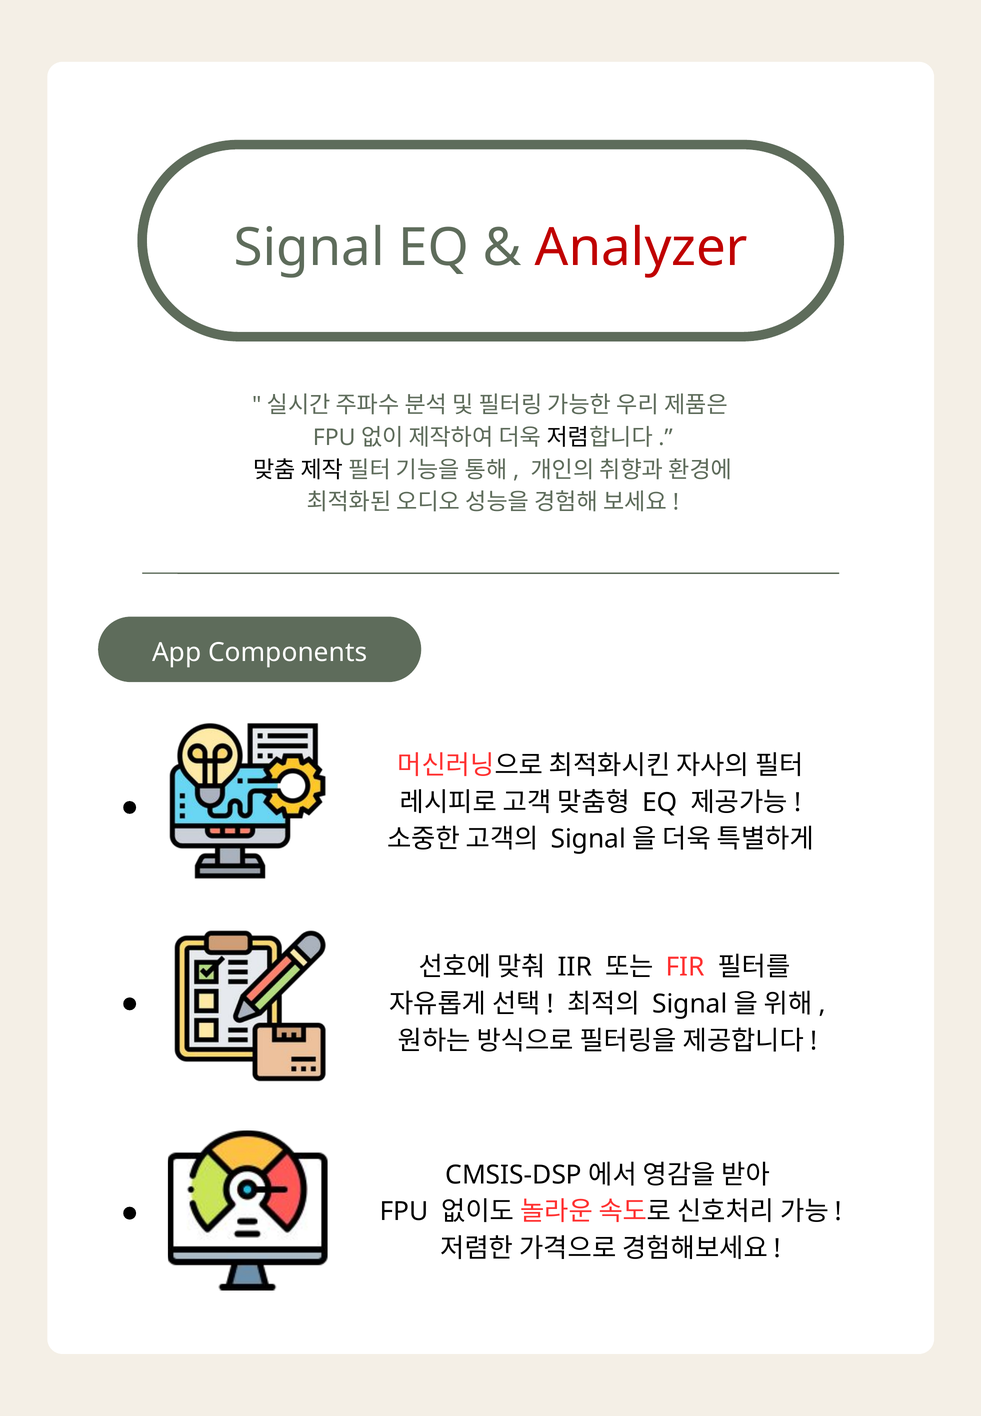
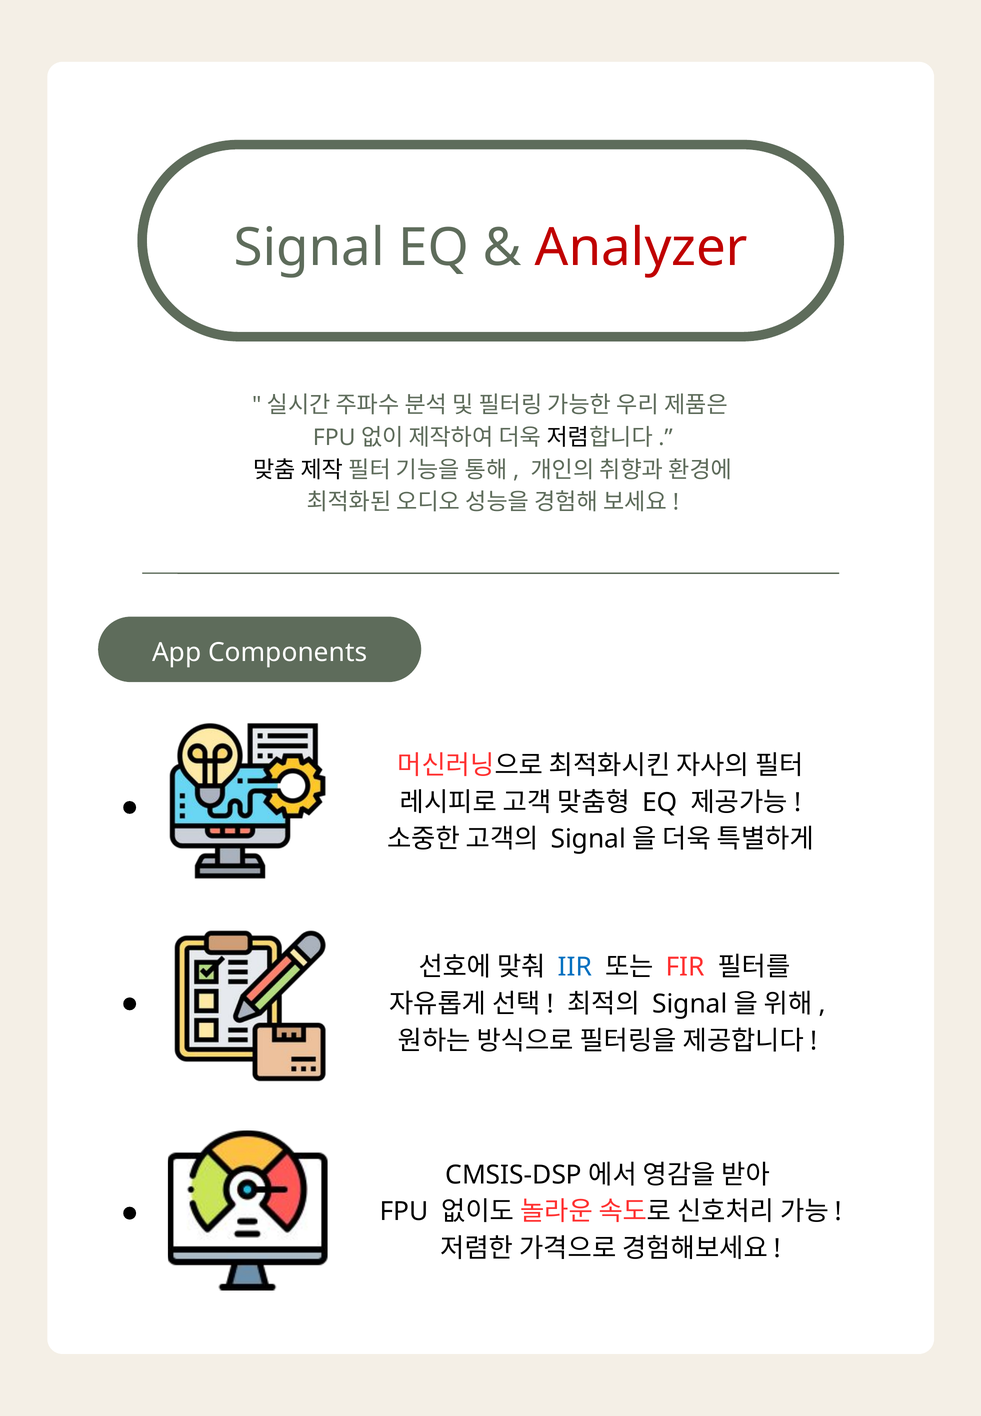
IIR colour: black -> blue
